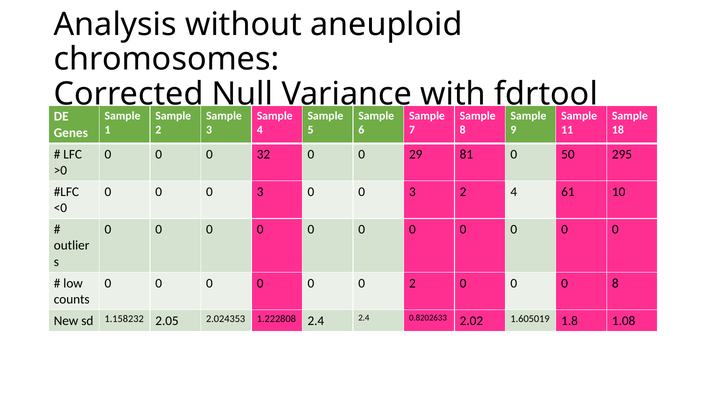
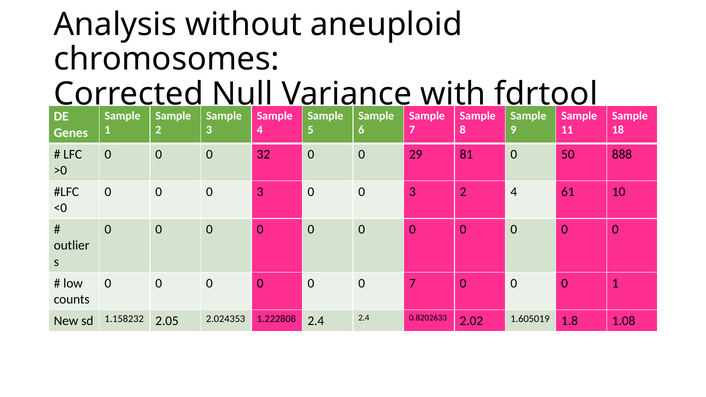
295: 295 -> 888
0 2: 2 -> 7
0 8: 8 -> 1
